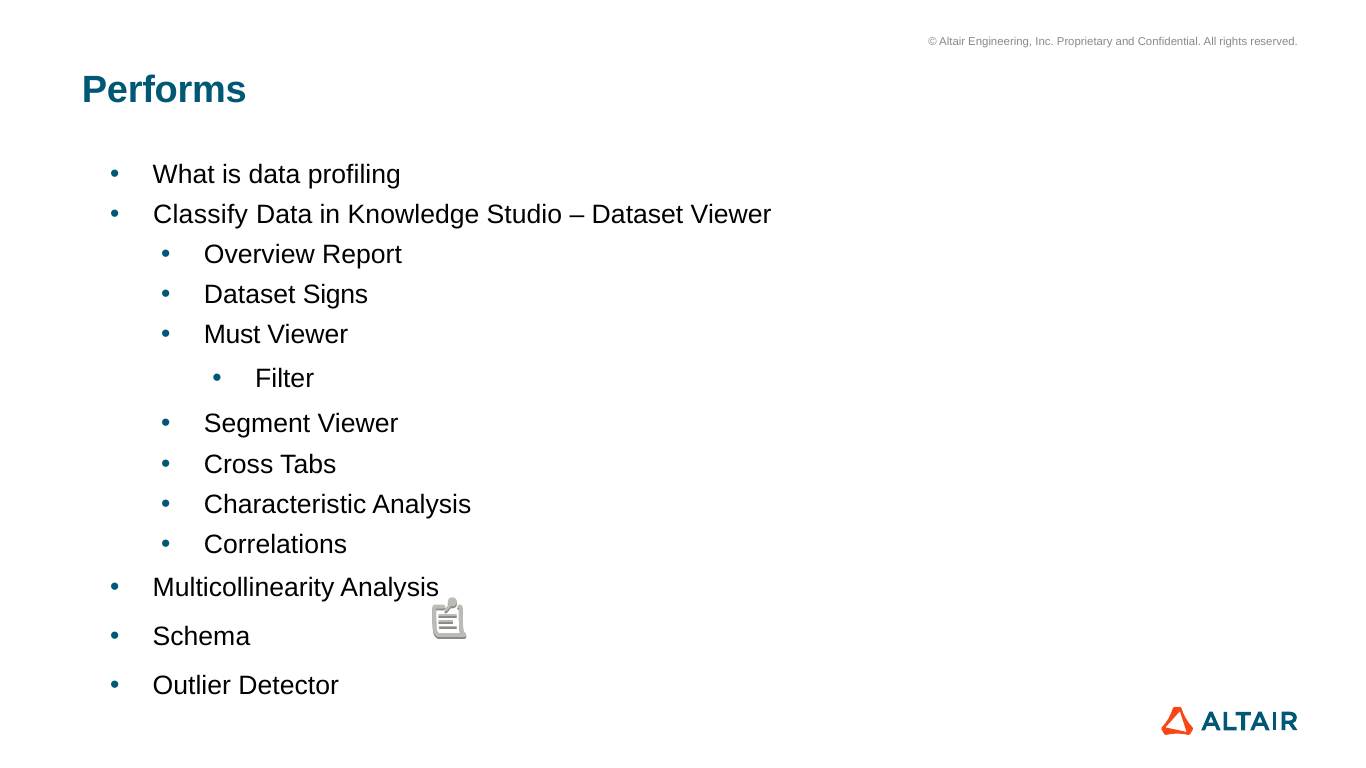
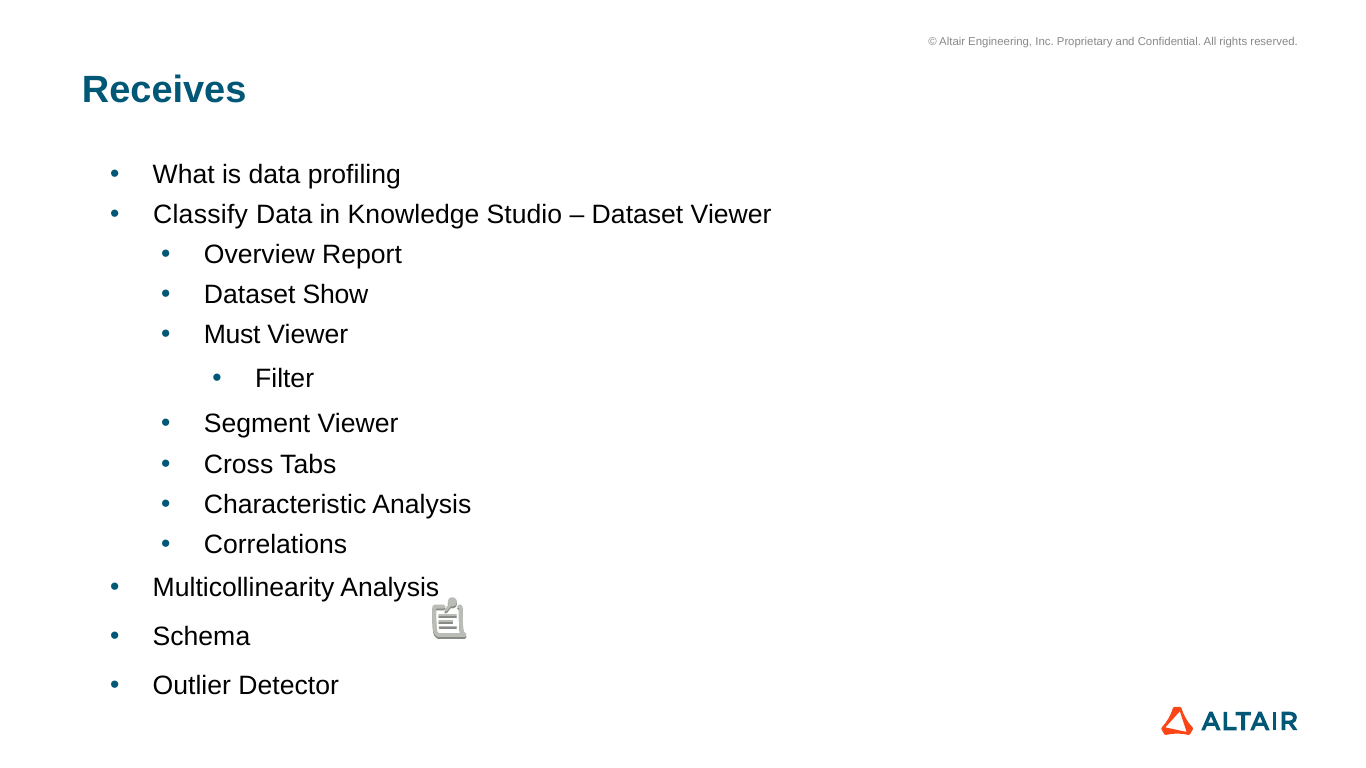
Performs: Performs -> Receives
Signs: Signs -> Show
